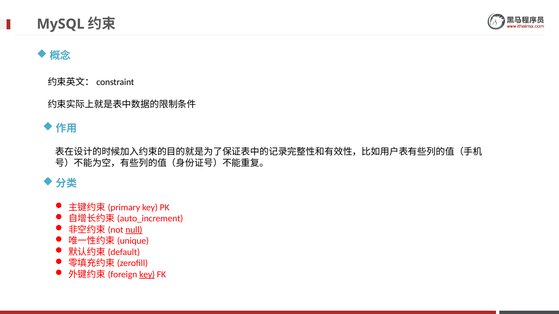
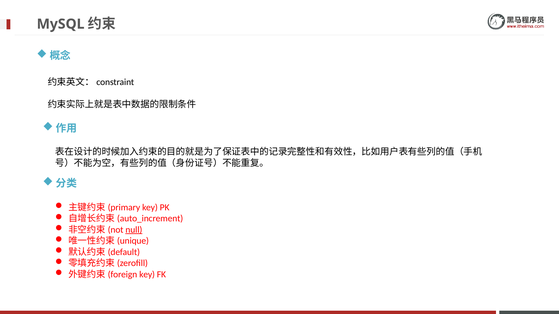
key at (147, 275) underline: present -> none
